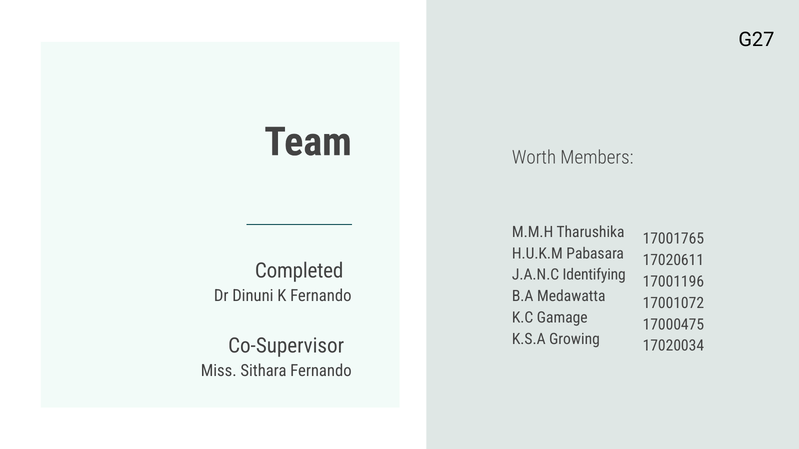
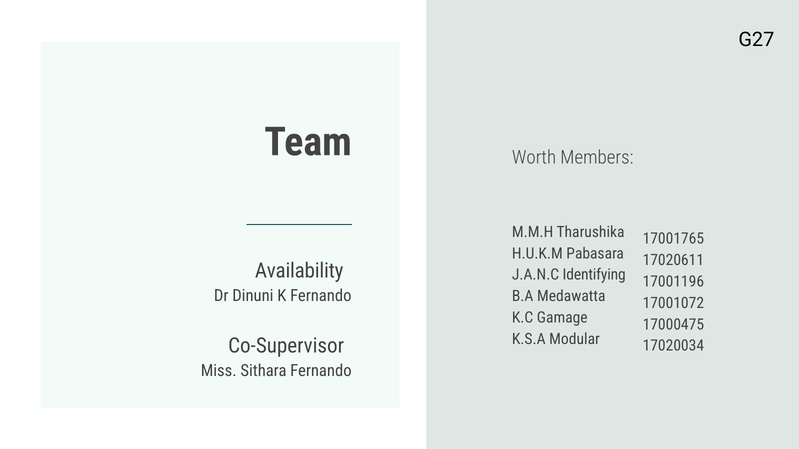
Completed: Completed -> Availability
Growing: Growing -> Modular
